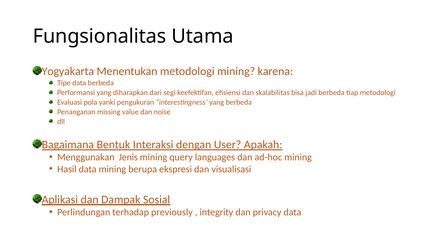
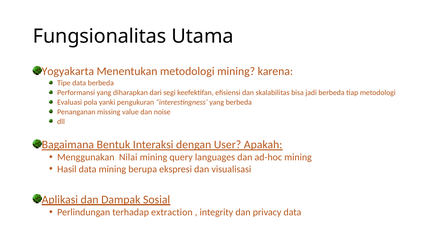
Jenis: Jenis -> Nilai
previously: previously -> extraction
